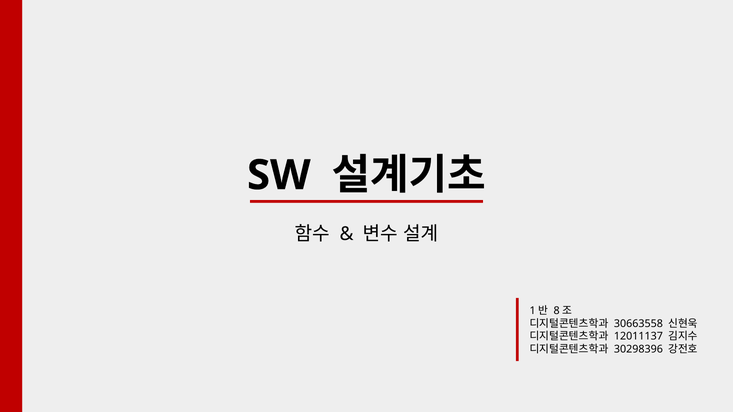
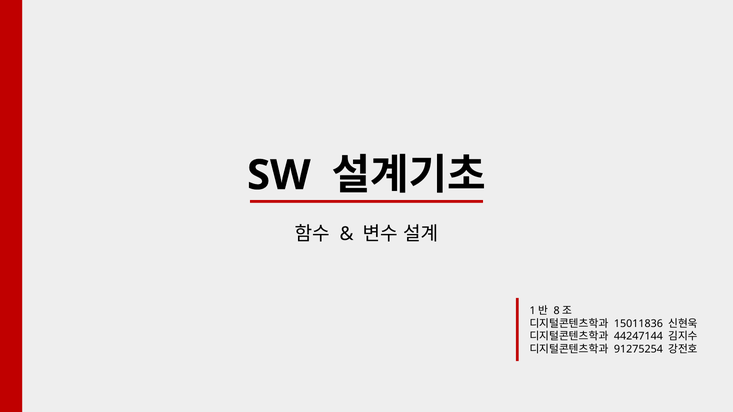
30663558: 30663558 -> 15011836
12011137: 12011137 -> 44247144
30298396: 30298396 -> 91275254
